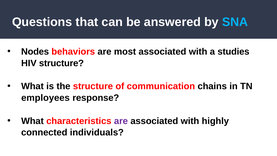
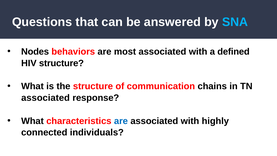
studies: studies -> defined
employees at (45, 98): employees -> associated
are at (121, 121) colour: purple -> blue
